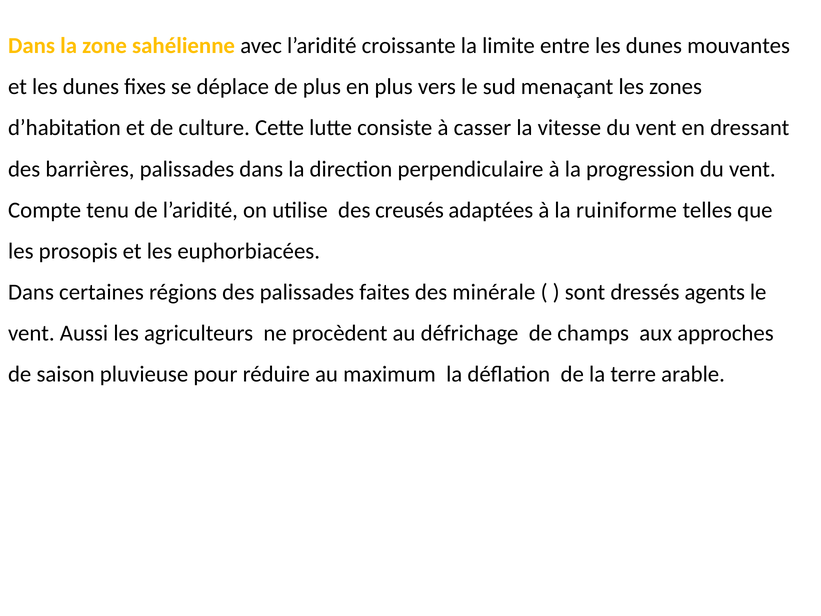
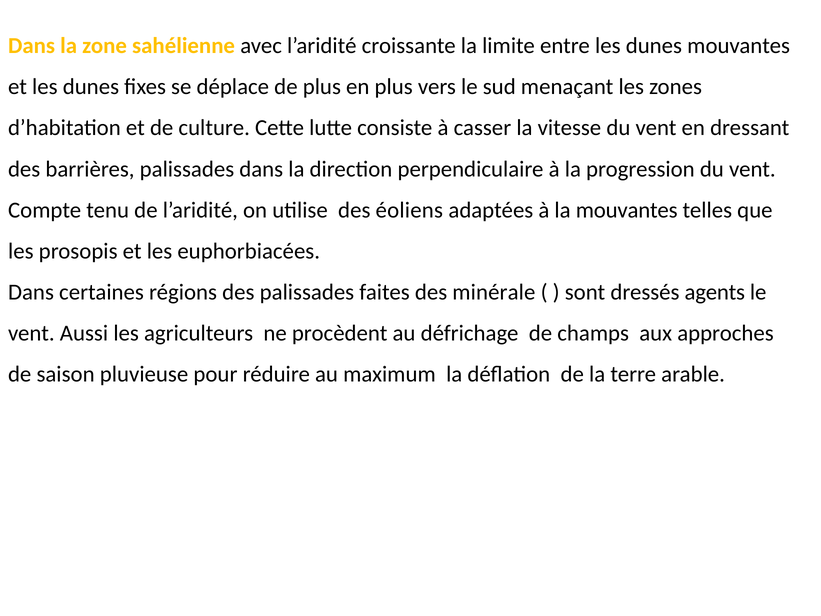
creusés: creusés -> éoliens
la ruiniforme: ruiniforme -> mouvantes
